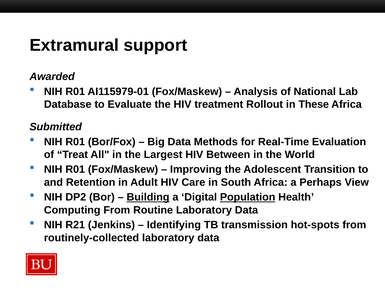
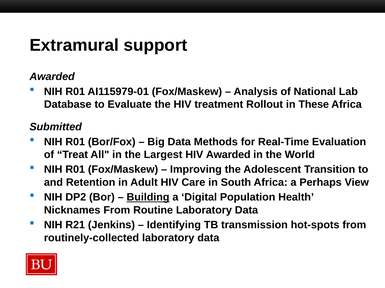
HIV Between: Between -> Awarded
Population underline: present -> none
Computing: Computing -> Nicknames
